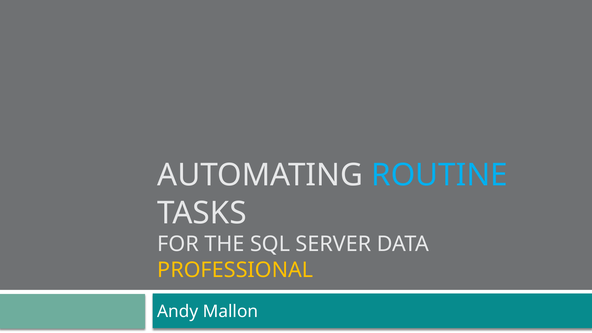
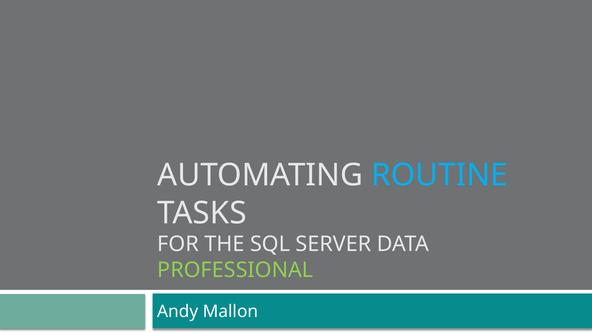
PROFESSIONAL colour: yellow -> light green
